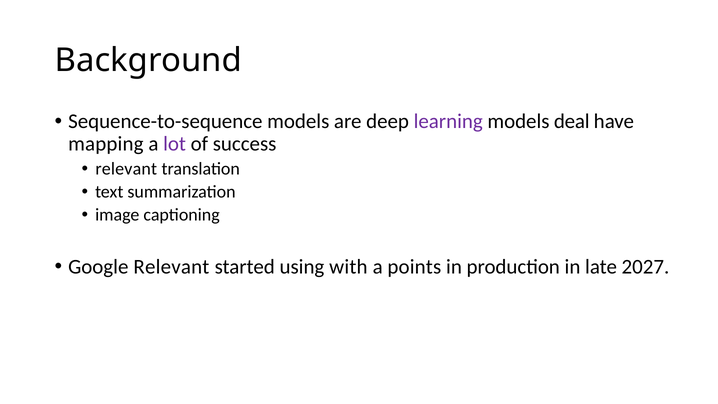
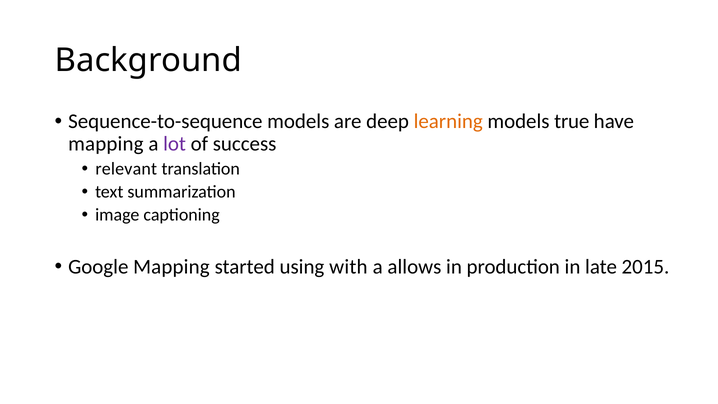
learning colour: purple -> orange
deal: deal -> true
Google Relevant: Relevant -> Mapping
points: points -> allows
2027: 2027 -> 2015
